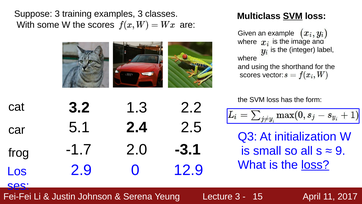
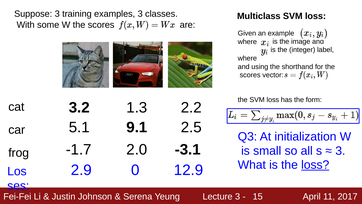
SVM at (293, 16) underline: present -> none
2.4: 2.4 -> 9.1
9 at (340, 151): 9 -> 3
